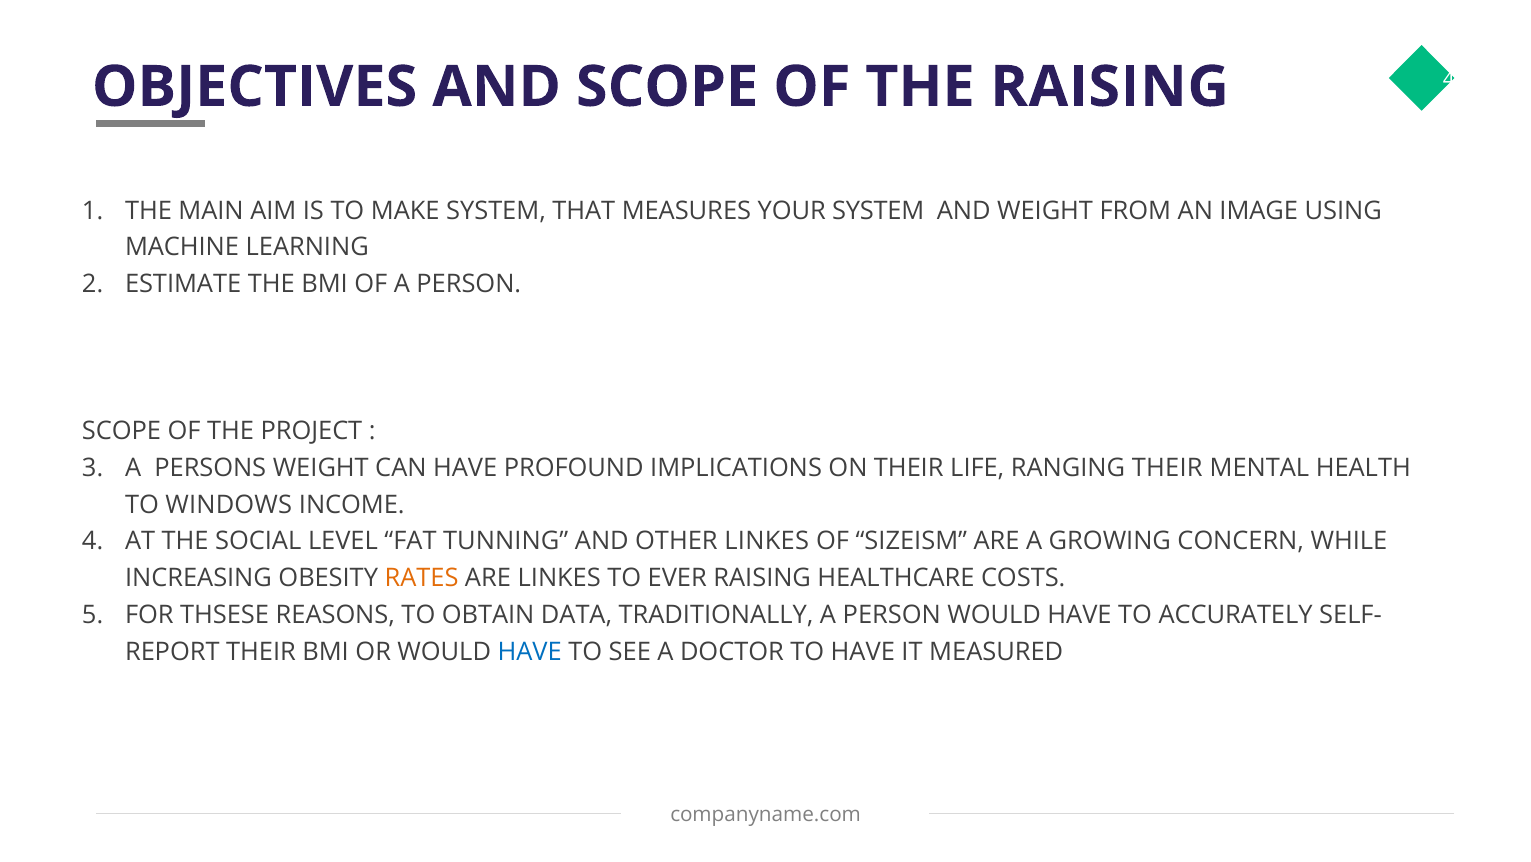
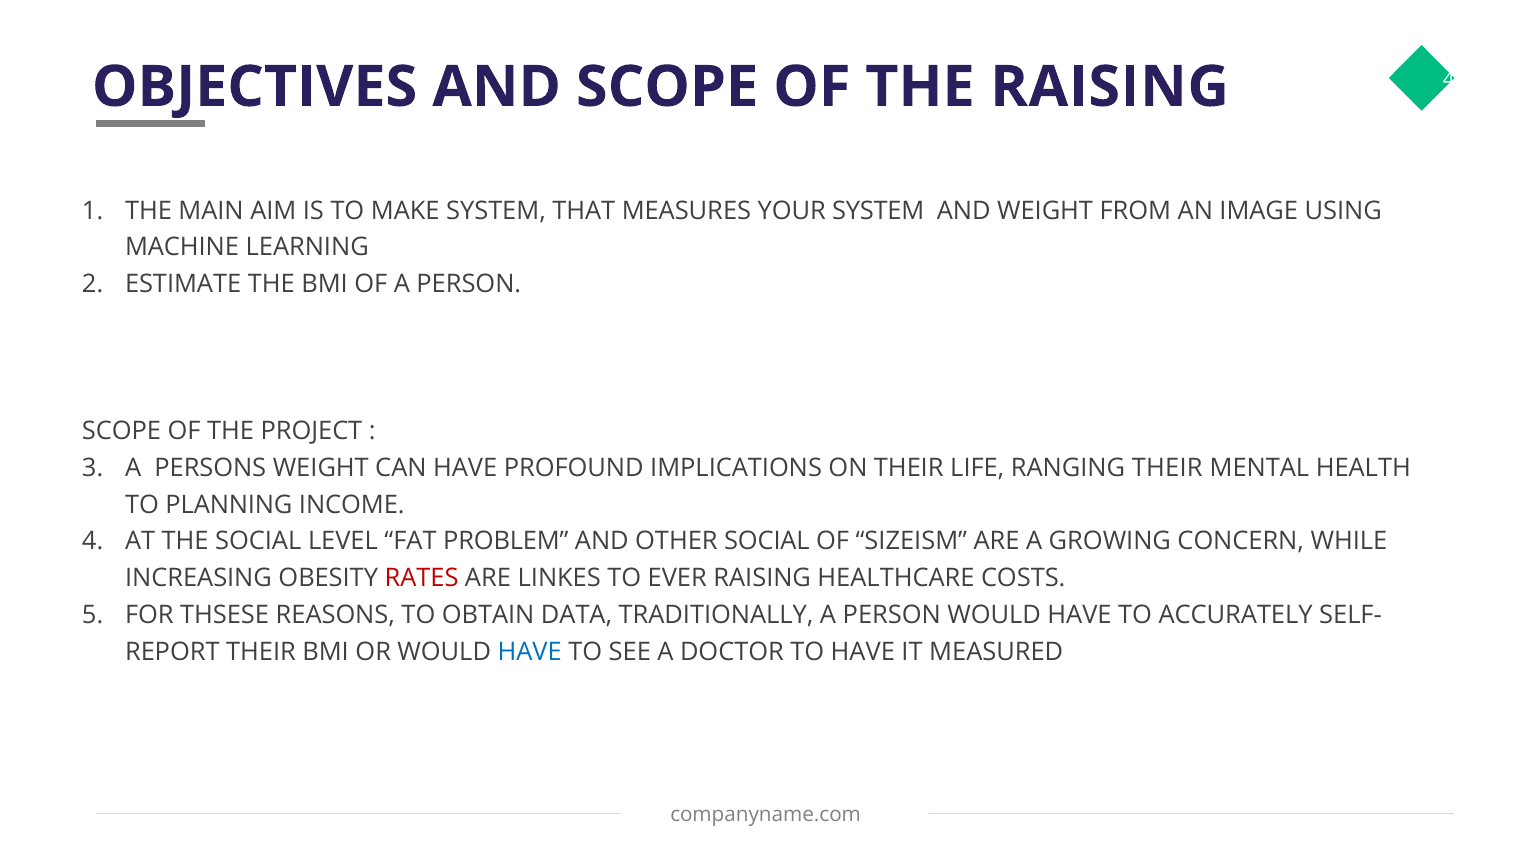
WINDOWS: WINDOWS -> PLANNING
TUNNING: TUNNING -> PROBLEM
OTHER LINKES: LINKES -> SOCIAL
RATES colour: orange -> red
